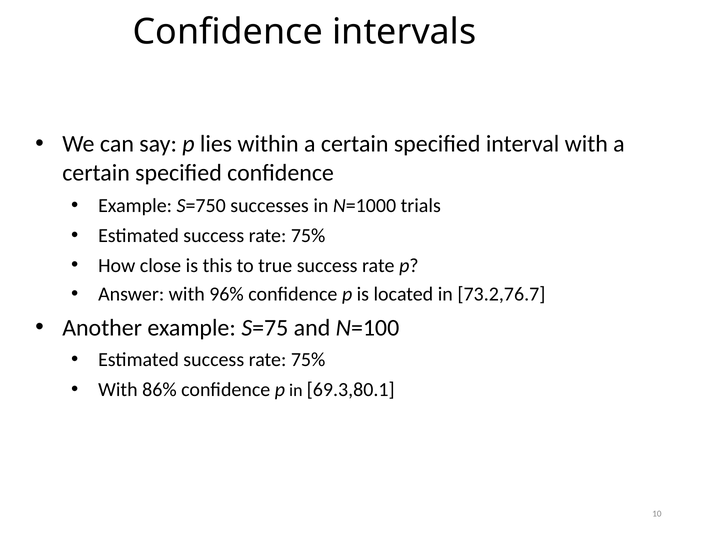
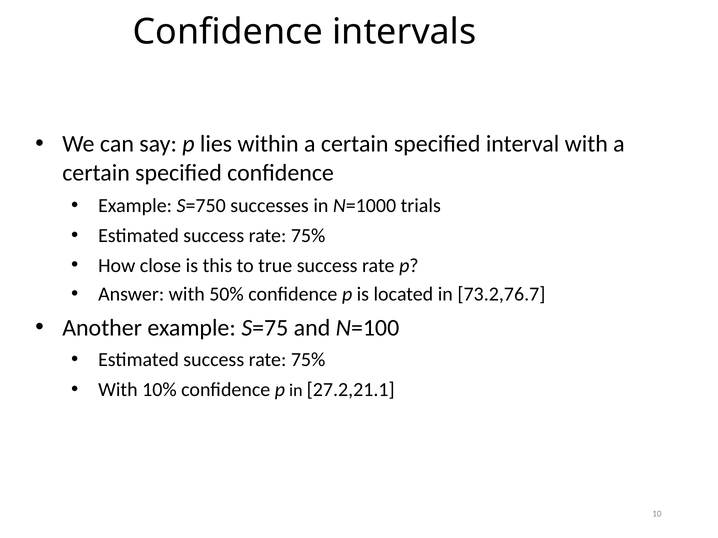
96%: 96% -> 50%
86%: 86% -> 10%
69.3,80.1: 69.3,80.1 -> 27.2,21.1
